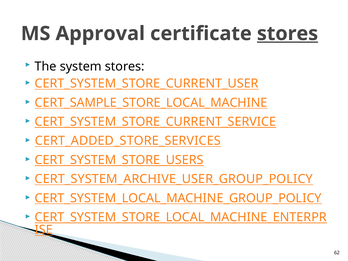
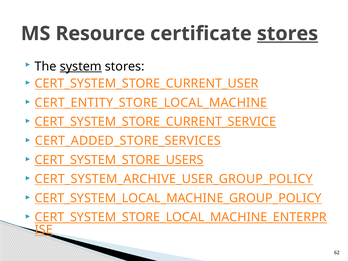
Approval: Approval -> Resource
system underline: none -> present
CERT_SAMPLE_STORE_LOCAL_MACHINE: CERT_SAMPLE_STORE_LOCAL_MACHINE -> CERT_ENTITY_STORE_LOCAL_MACHINE
